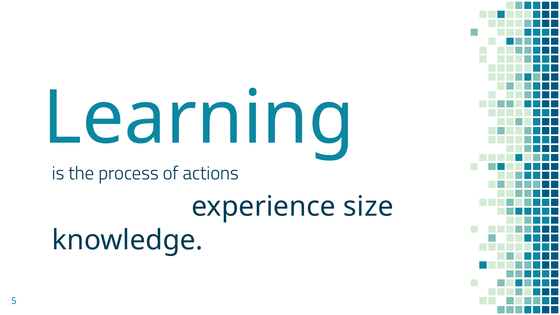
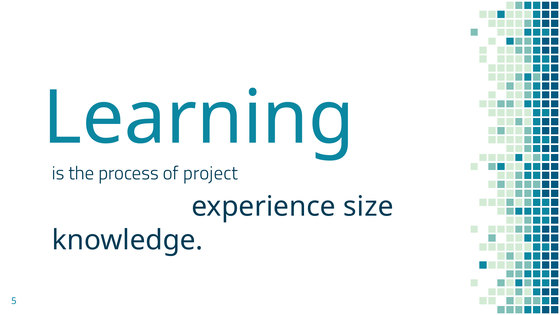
actions: actions -> project
